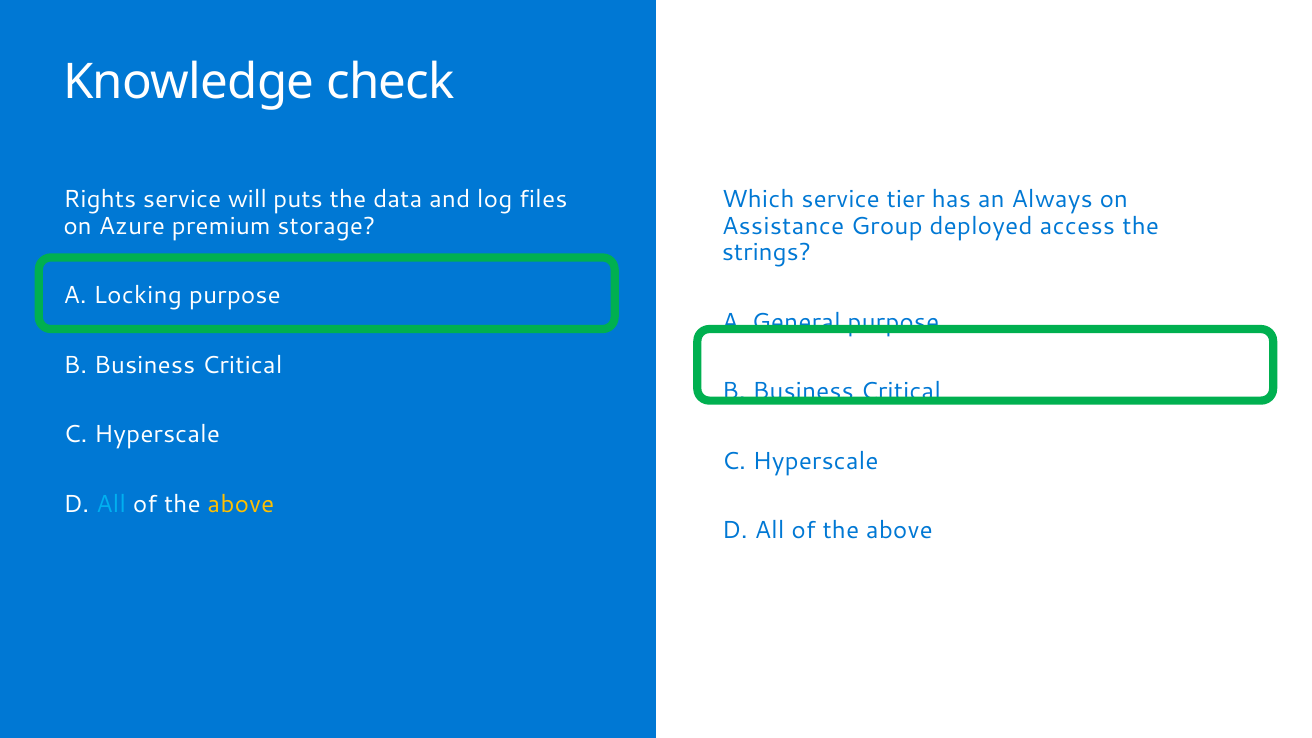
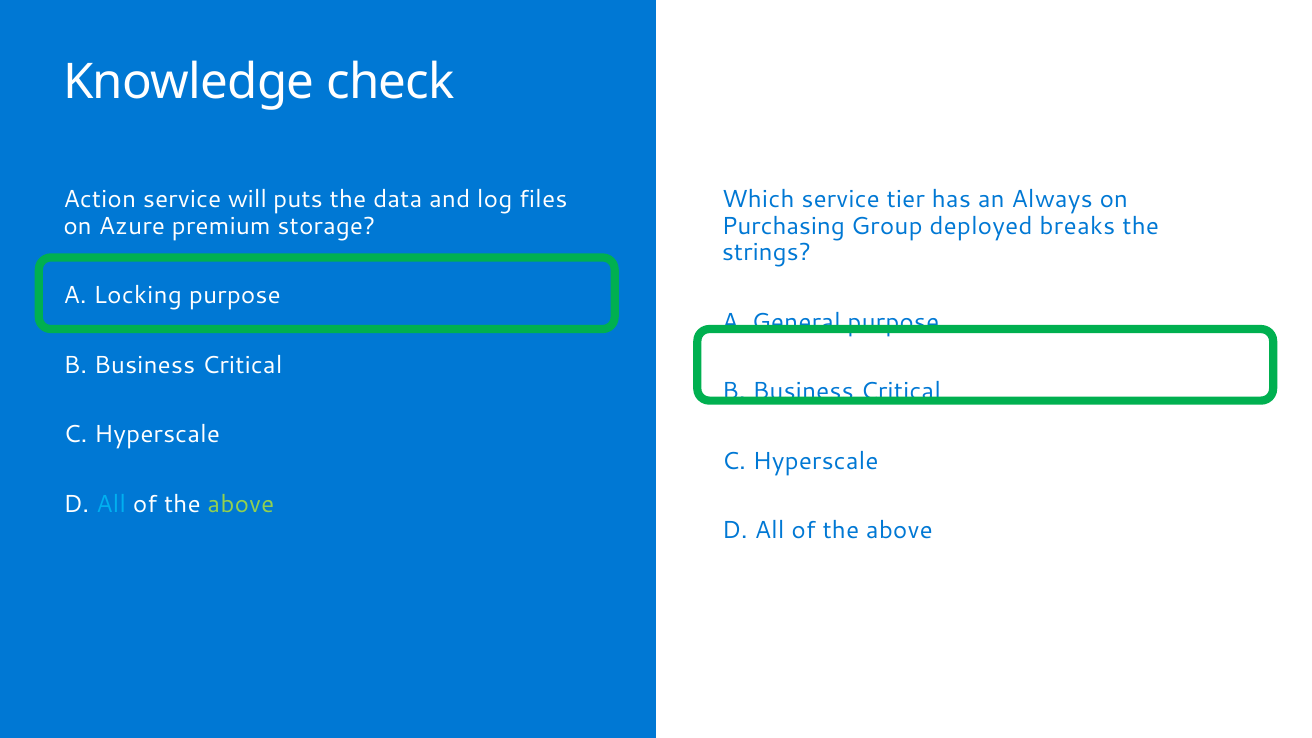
Rights: Rights -> Action
Assistance: Assistance -> Purchasing
access: access -> breaks
above at (241, 504) colour: yellow -> light green
